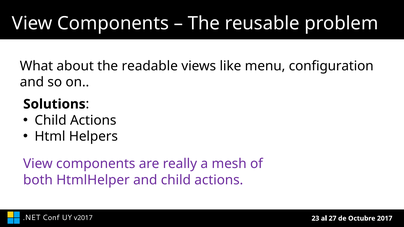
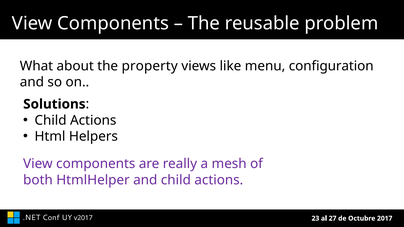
readable: readable -> property
